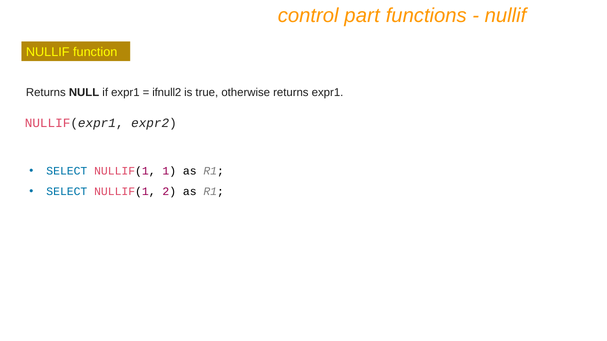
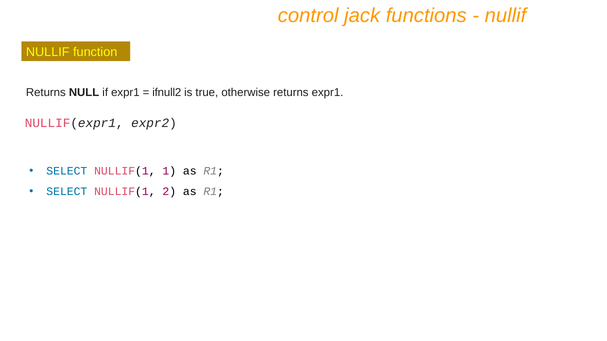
part: part -> jack
